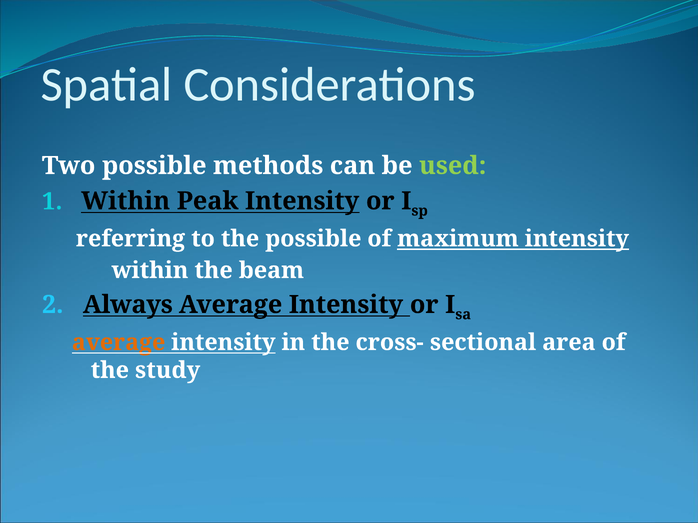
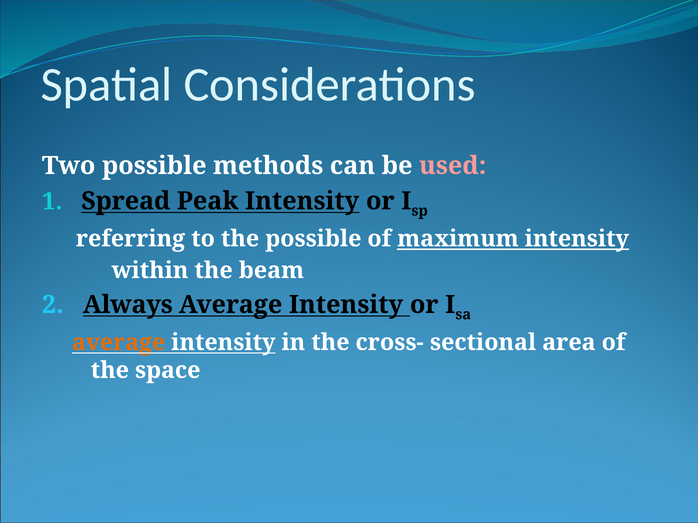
used colour: light green -> pink
Within at (126, 201): Within -> Spread
study: study -> space
